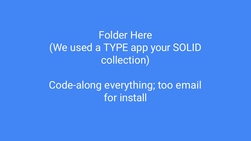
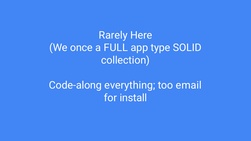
Folder: Folder -> Rarely
used: used -> once
TYPE: TYPE -> FULL
your: your -> type
